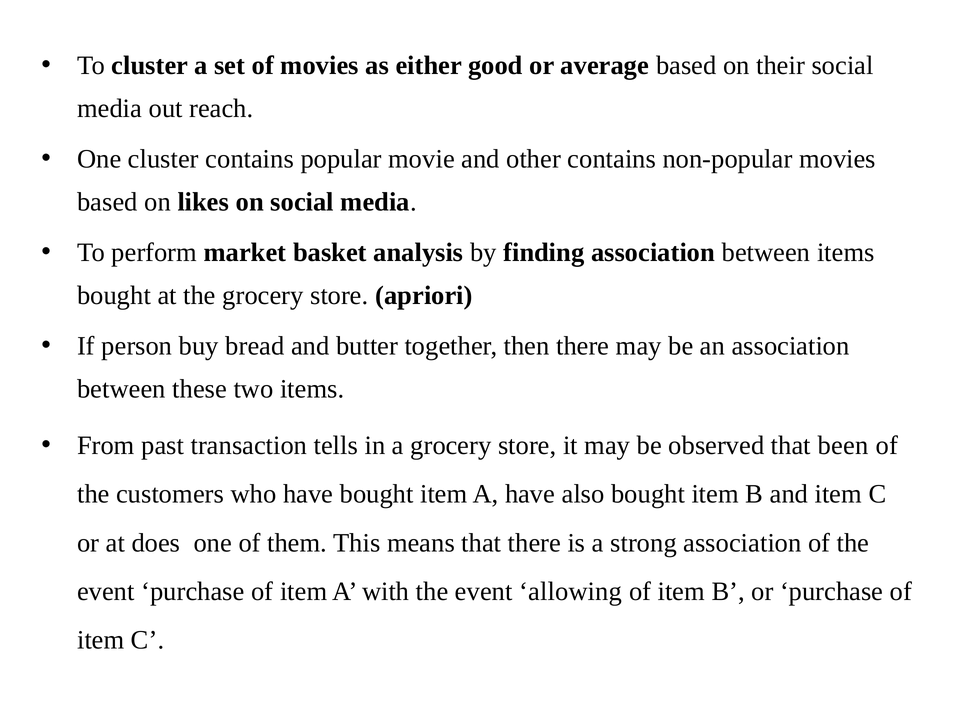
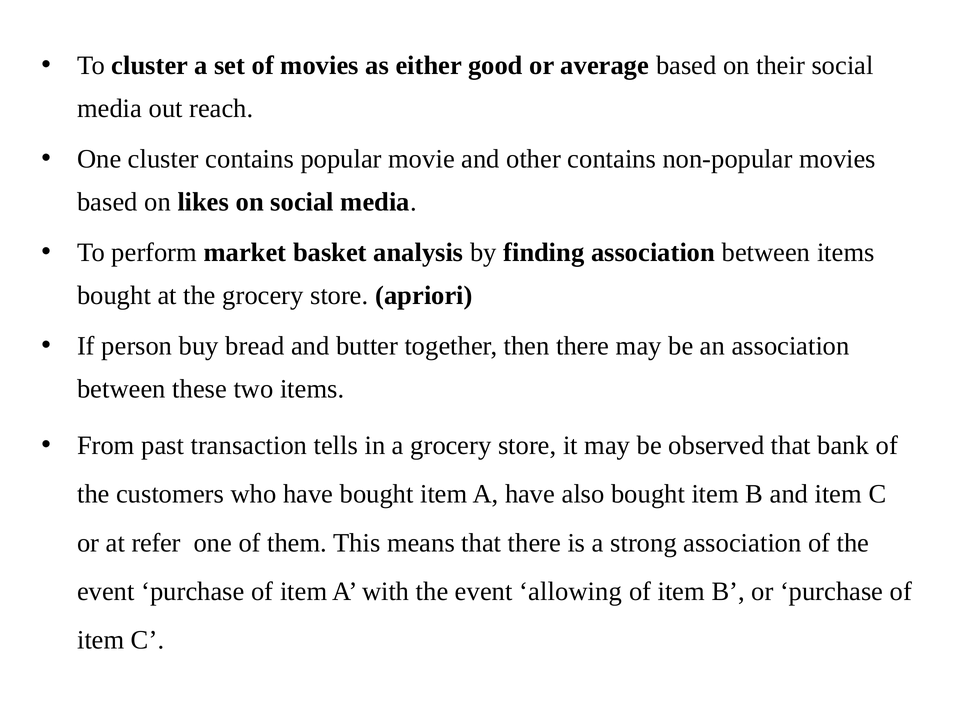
been: been -> bank
does: does -> refer
